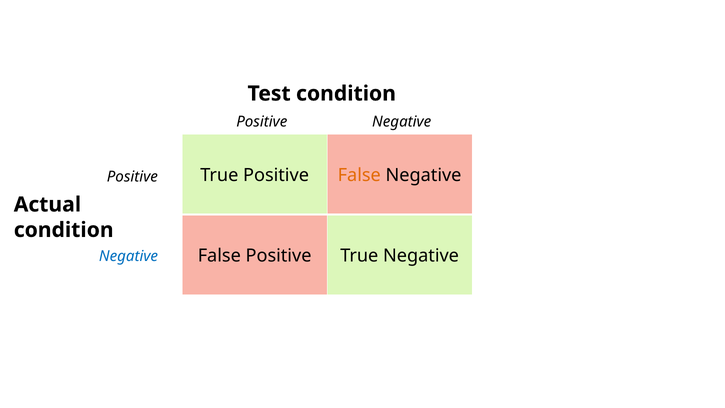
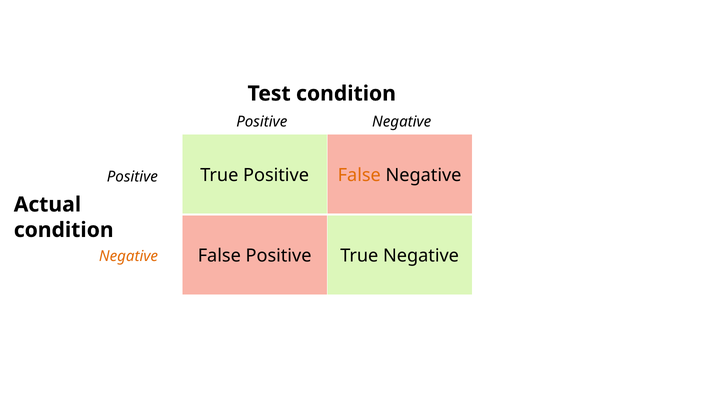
Negative at (128, 256) colour: blue -> orange
